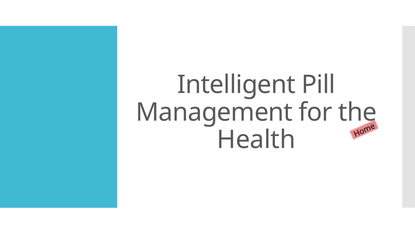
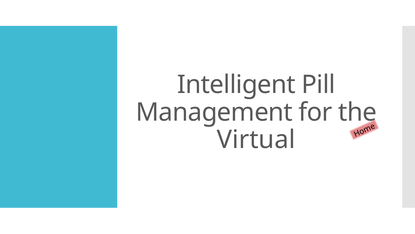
Health: Health -> Virtual
